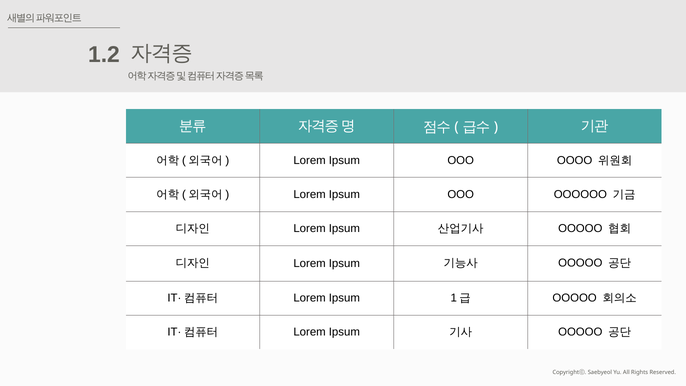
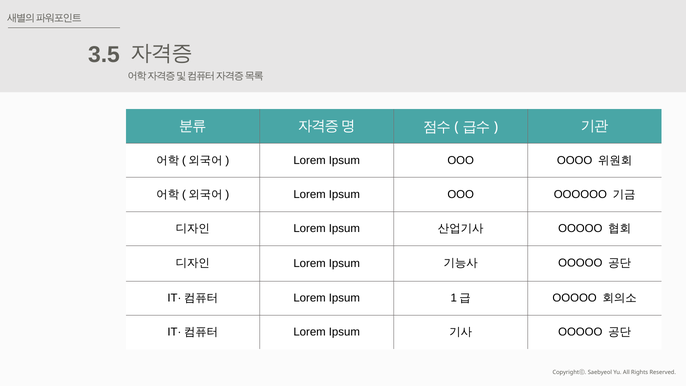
1.2: 1.2 -> 3.5
